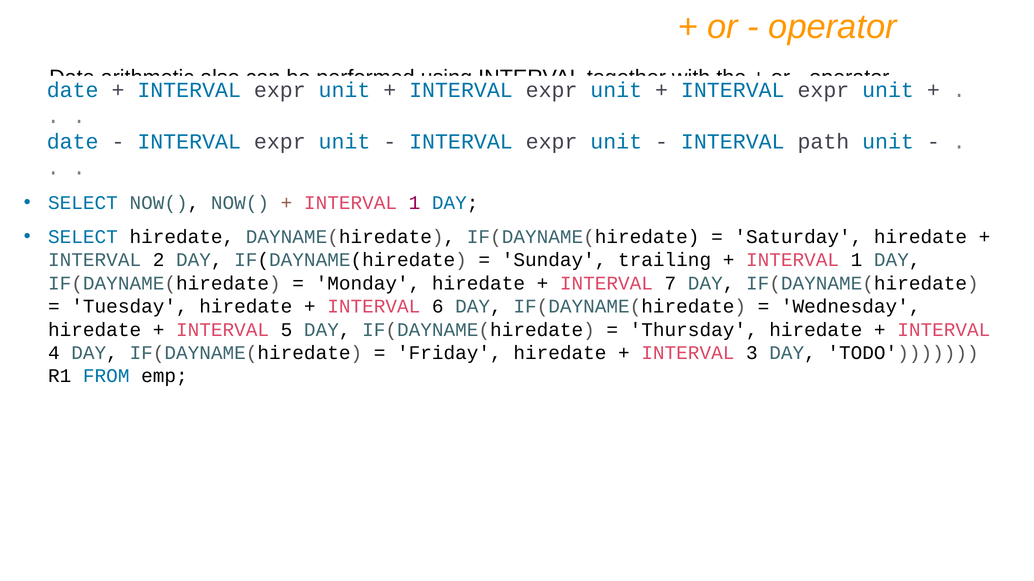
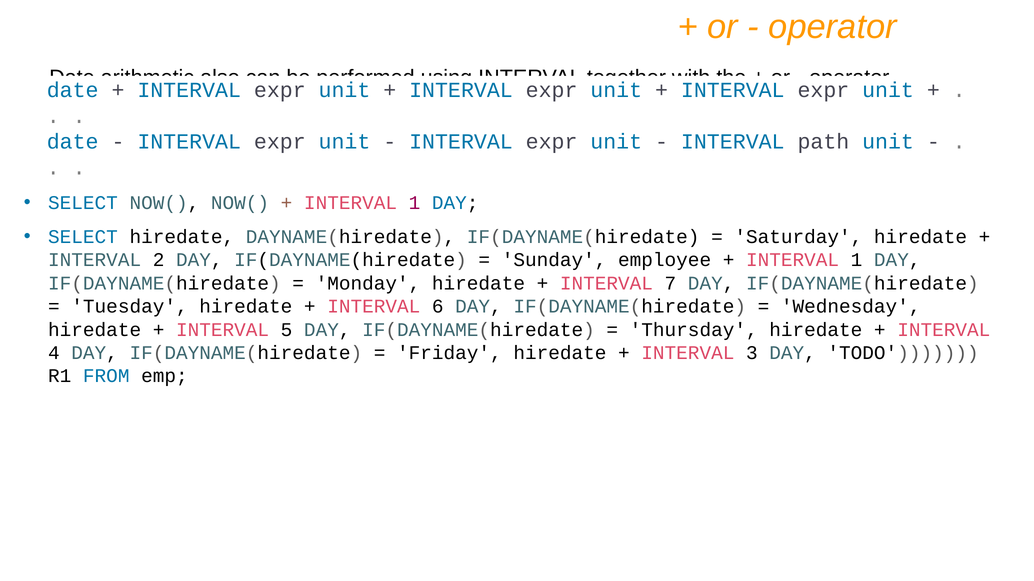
trailing: trailing -> employee
